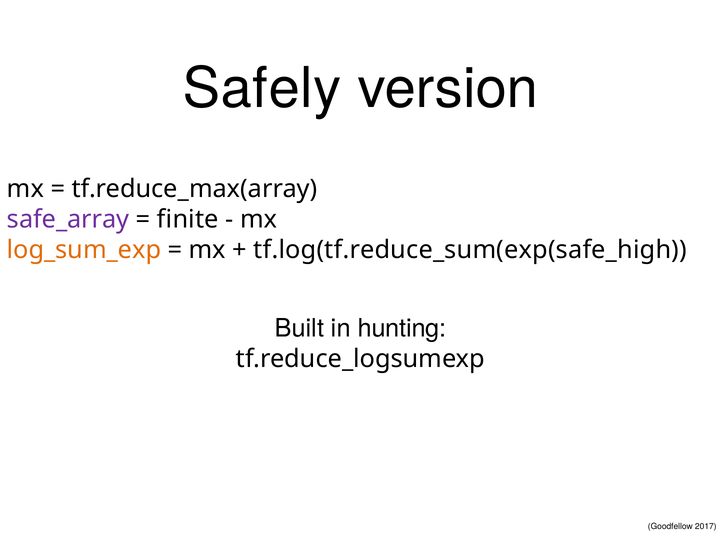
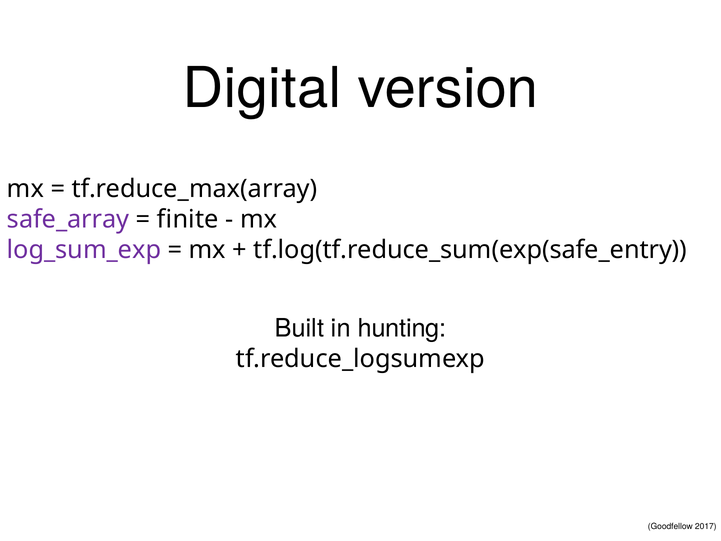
Safely: Safely -> Digital
log_sum_exp colour: orange -> purple
tf.log(tf.reduce_sum(exp(safe_high: tf.log(tf.reduce_sum(exp(safe_high -> tf.log(tf.reduce_sum(exp(safe_entry
